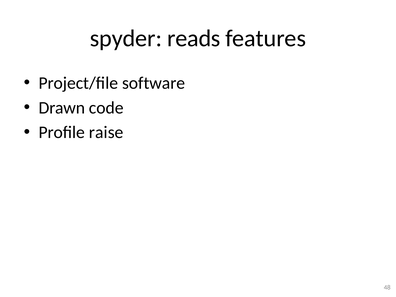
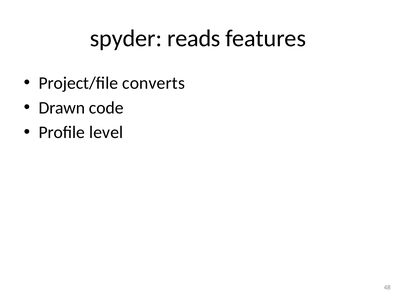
software: software -> converts
raise: raise -> level
